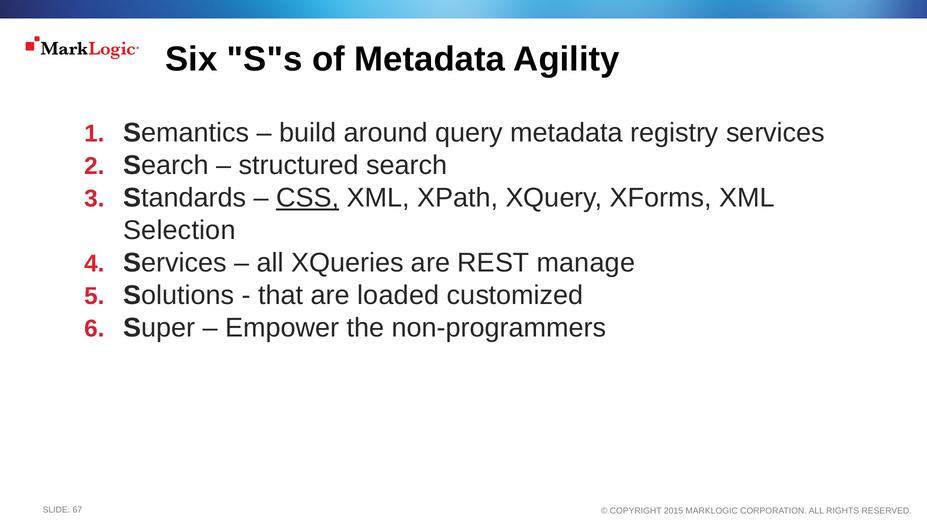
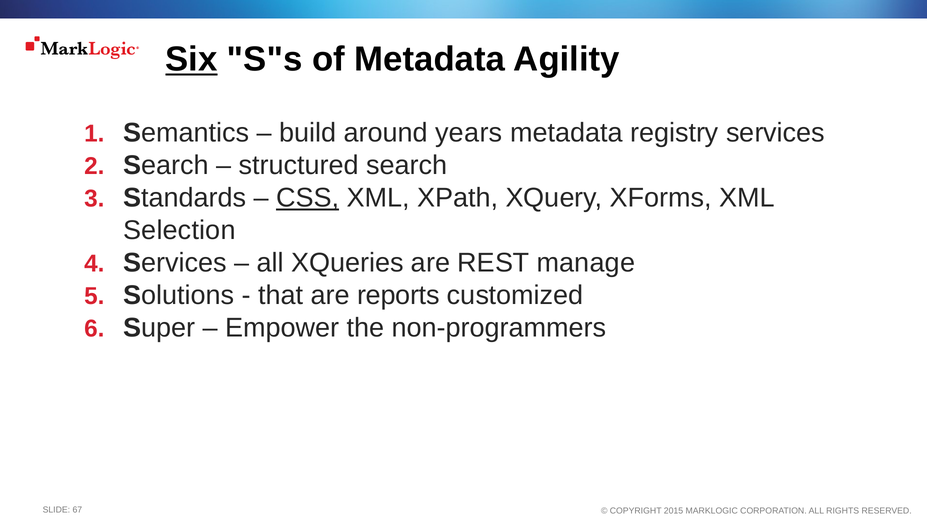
Six underline: none -> present
query: query -> years
loaded: loaded -> reports
